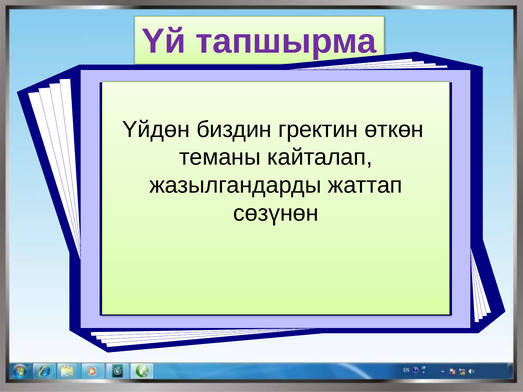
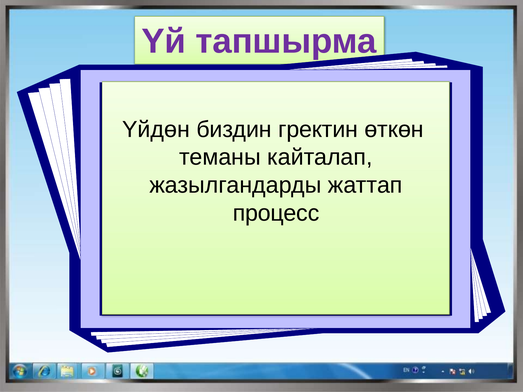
сөзүнөн: сөзүнөн -> процесс
